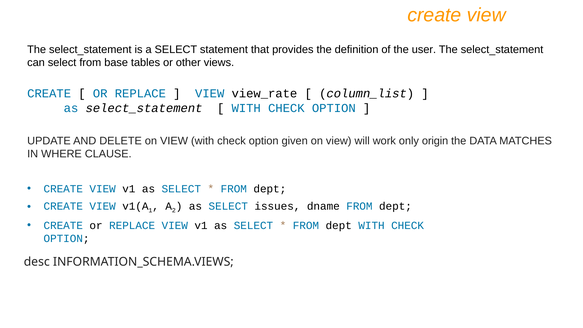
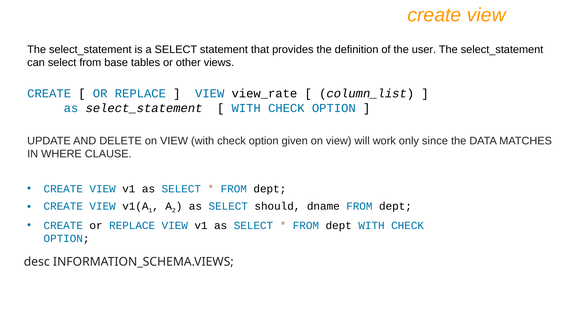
origin: origin -> since
issues: issues -> should
